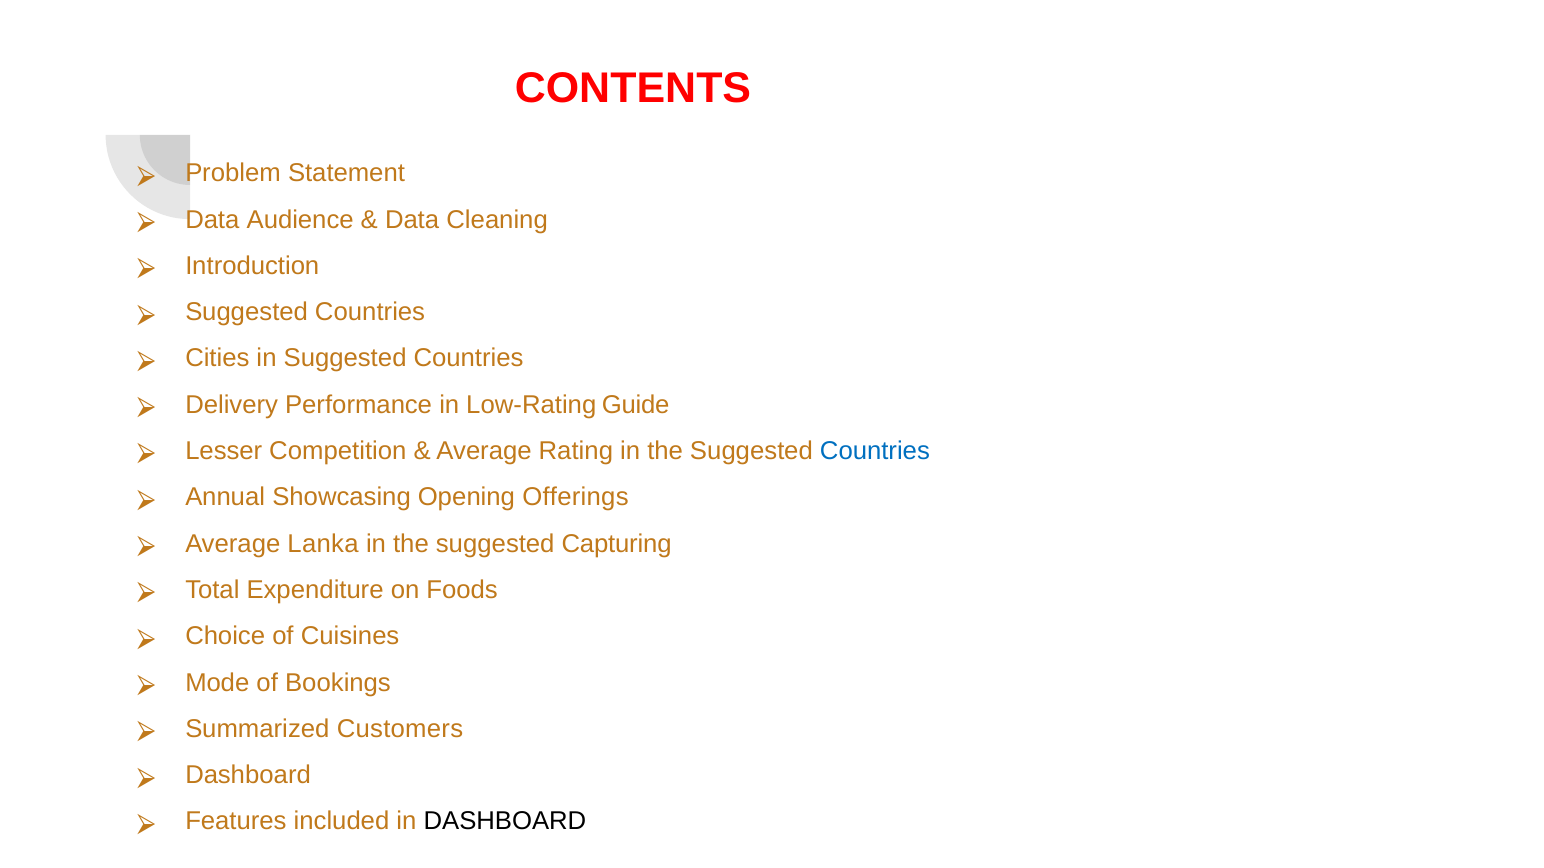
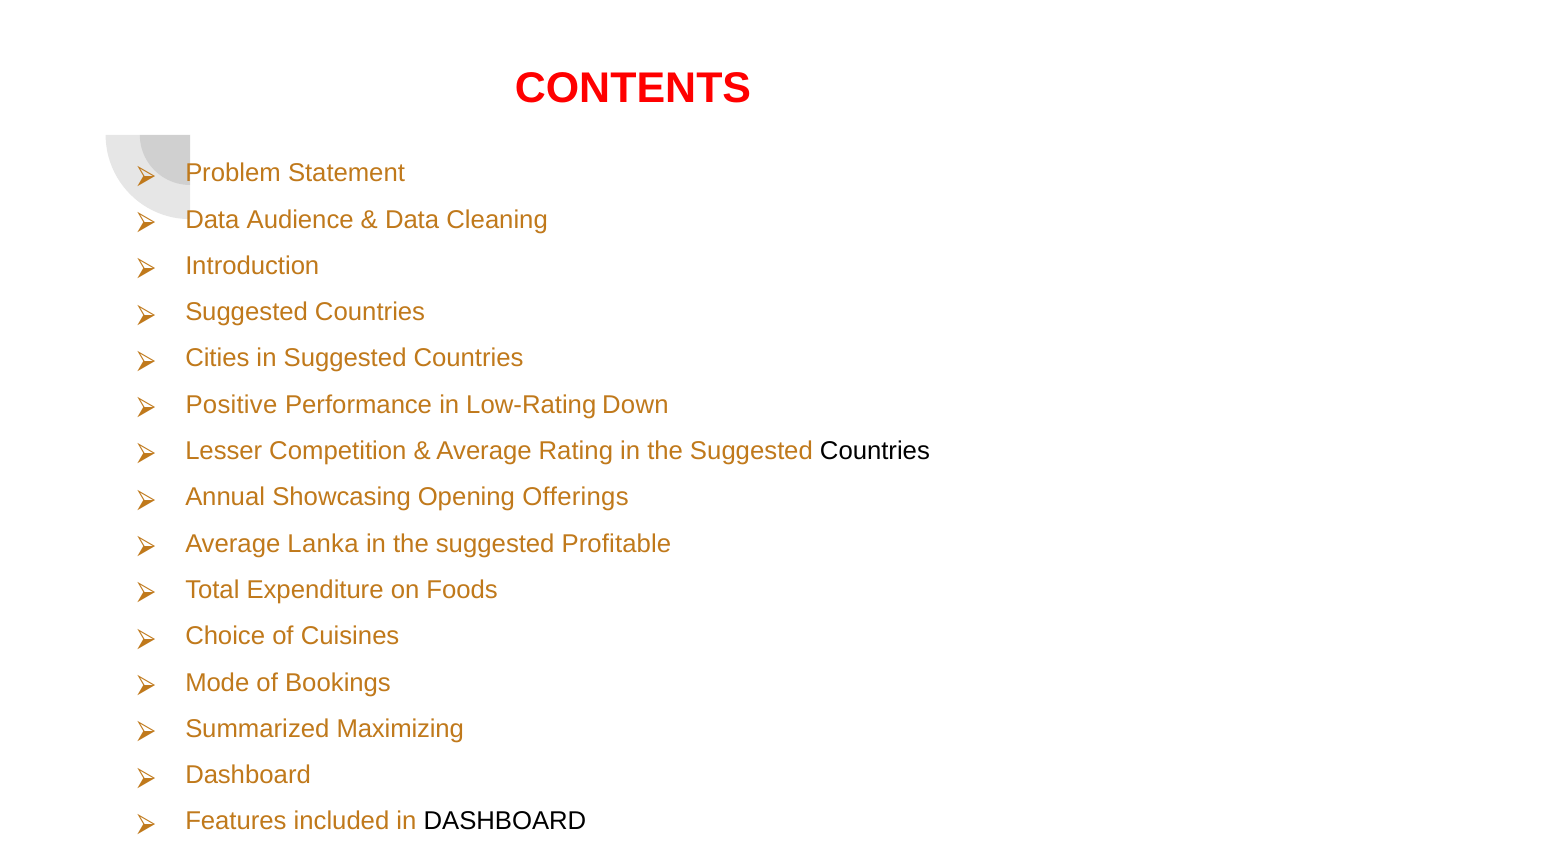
Delivery: Delivery -> Positive
Guide: Guide -> Down
Countries at (875, 451) colour: blue -> black
Capturing: Capturing -> Profitable
Customers: Customers -> Maximizing
